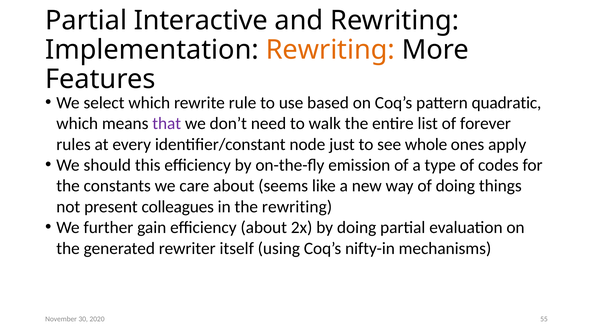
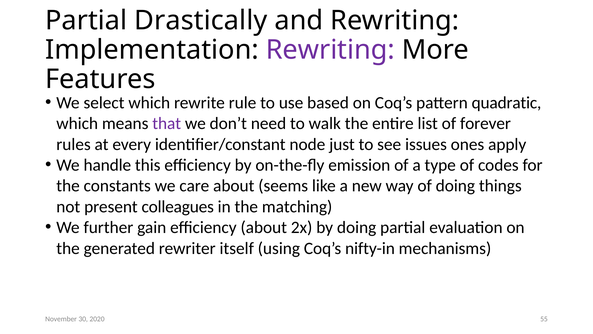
Interactive: Interactive -> Drastically
Rewriting at (330, 50) colour: orange -> purple
whole: whole -> issues
should: should -> handle
the rewriting: rewriting -> matching
